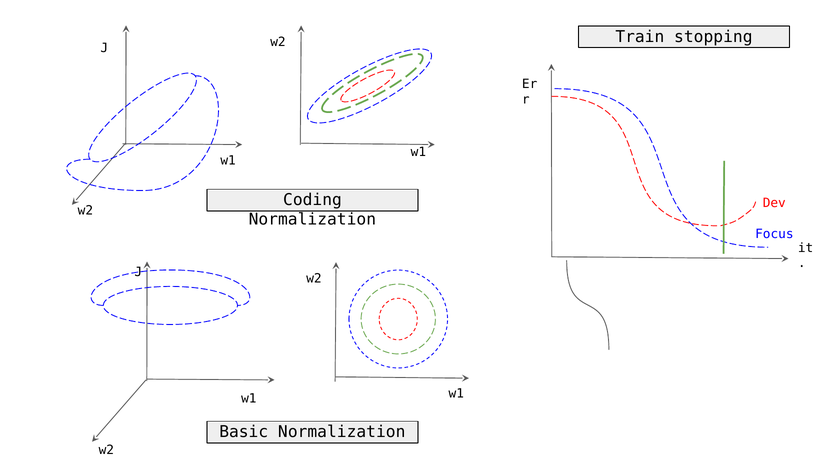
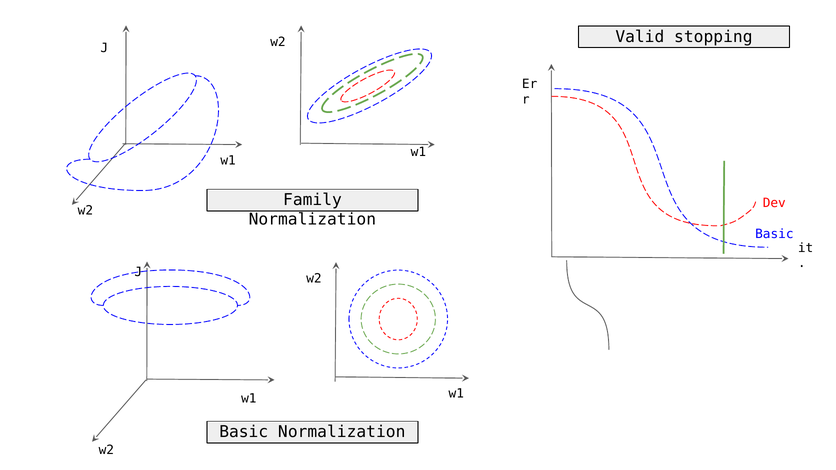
Train: Train -> Valid
Coding: Coding -> Family
Focus at (774, 234): Focus -> Basic
